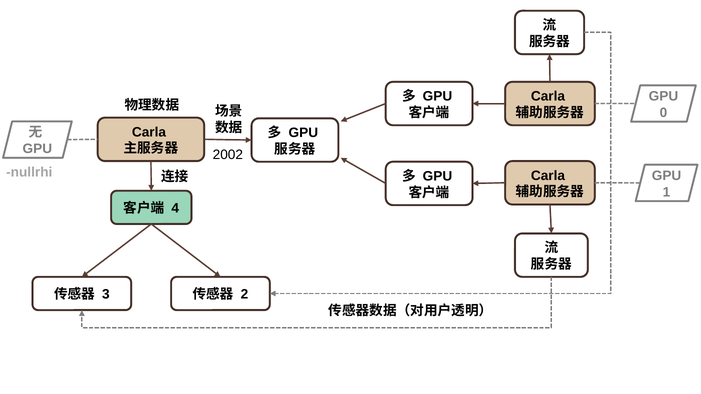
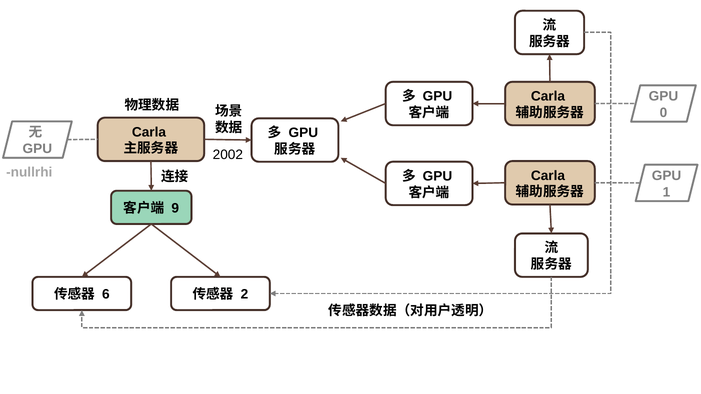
4: 4 -> 9
3: 3 -> 6
